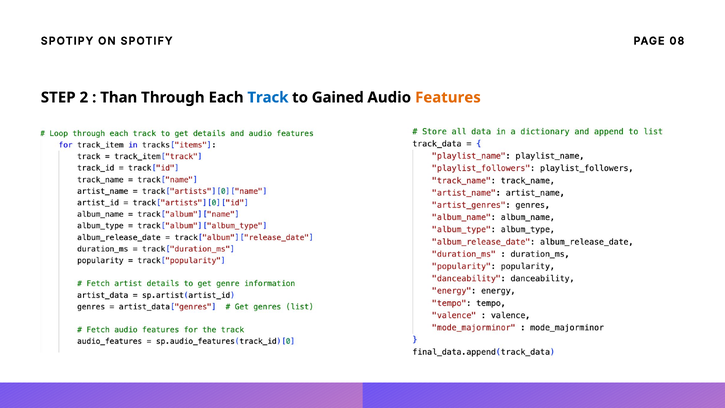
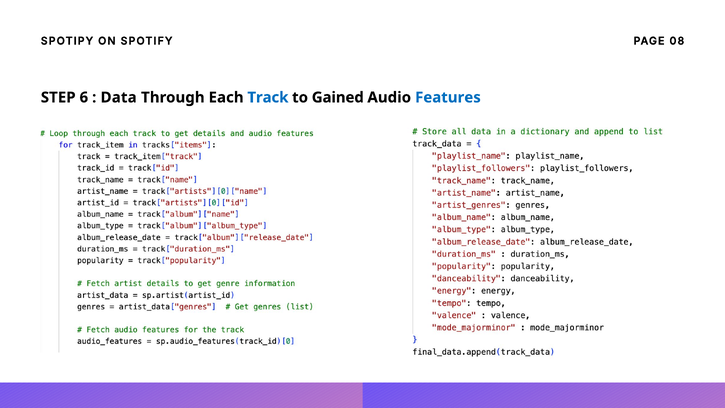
2: 2 -> 6
Than: Than -> Data
Features colour: orange -> blue
